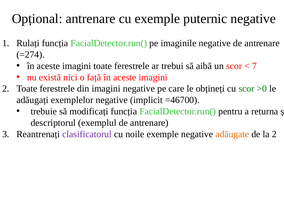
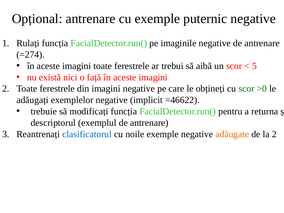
7: 7 -> 5
=46700: =46700 -> =46622
clasificatorul colour: purple -> blue
